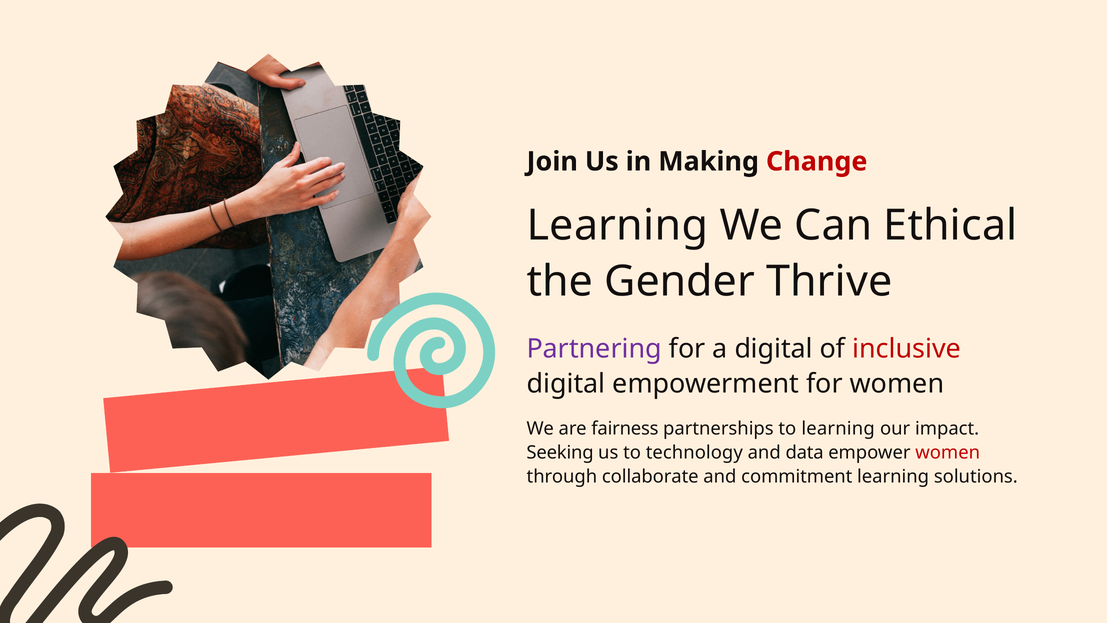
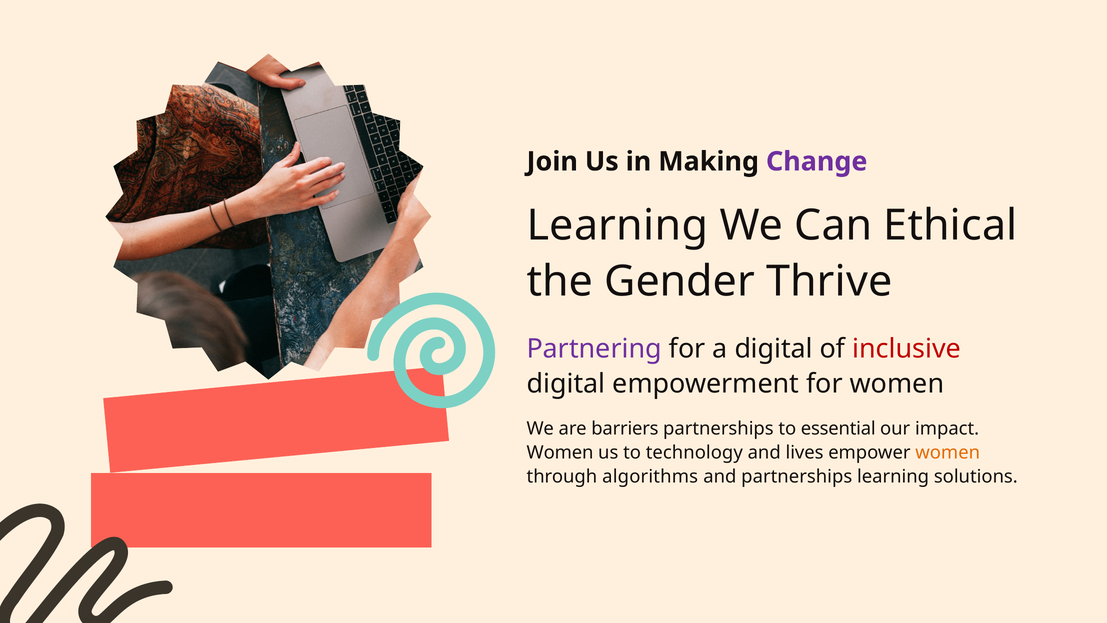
Change colour: red -> purple
fairness: fairness -> barriers
to learning: learning -> essential
Seeking at (560, 452): Seeking -> Women
data: data -> lives
women at (948, 452) colour: red -> orange
collaborate: collaborate -> algorithms
and commitment: commitment -> partnerships
